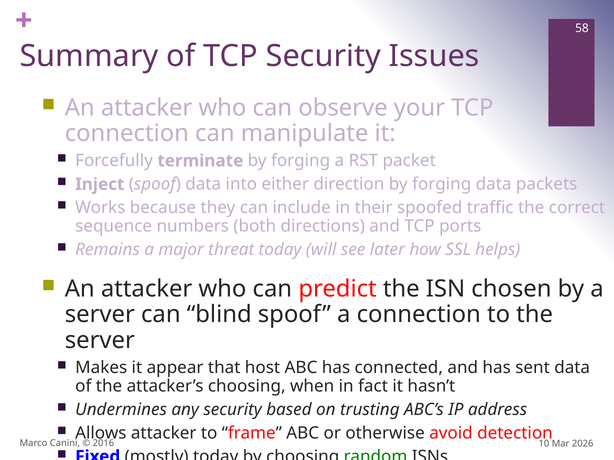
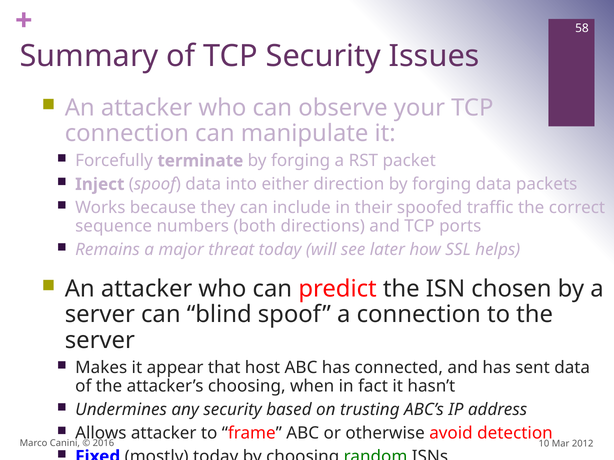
2026: 2026 -> 2012
